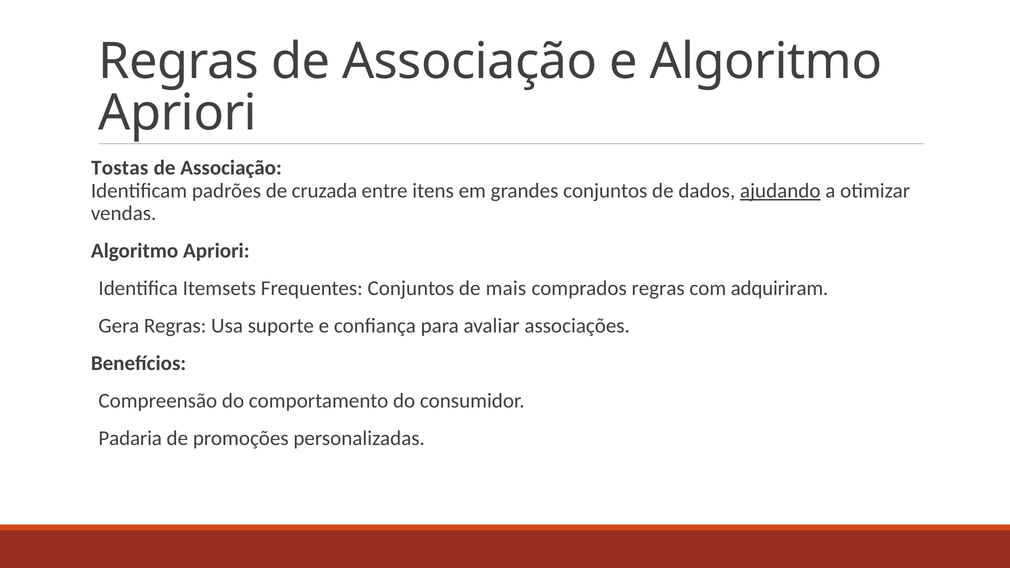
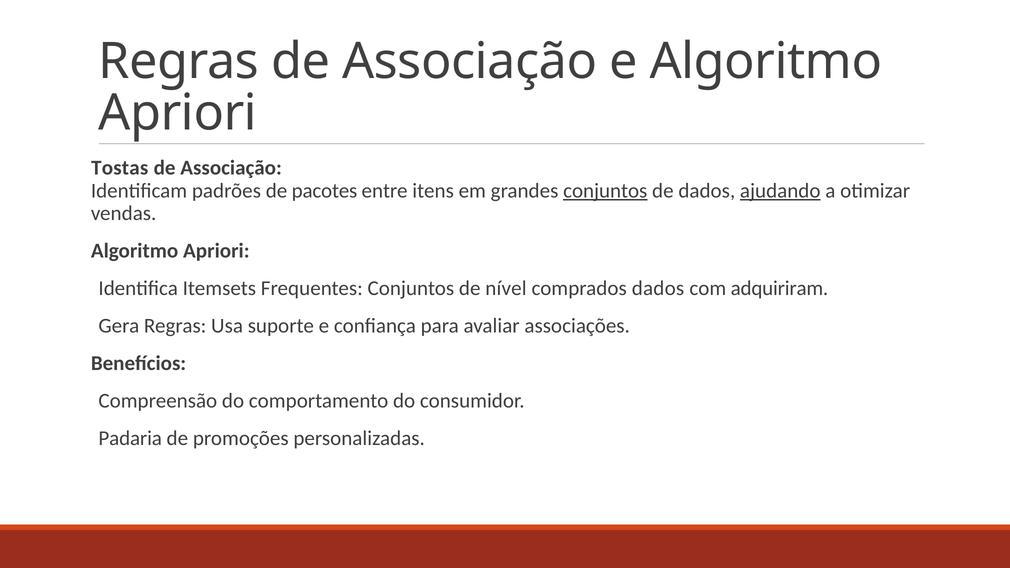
cruzada: cruzada -> pacotes
conjuntos at (605, 191) underline: none -> present
mais: mais -> nível
comprados regras: regras -> dados
